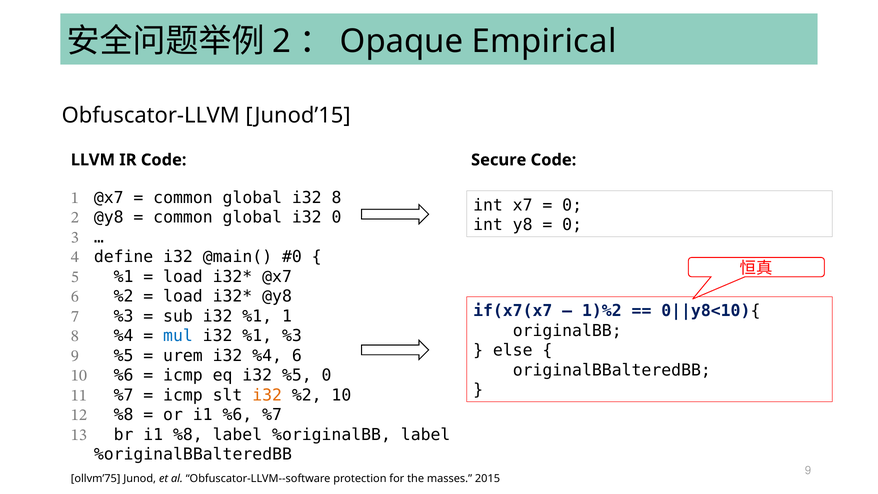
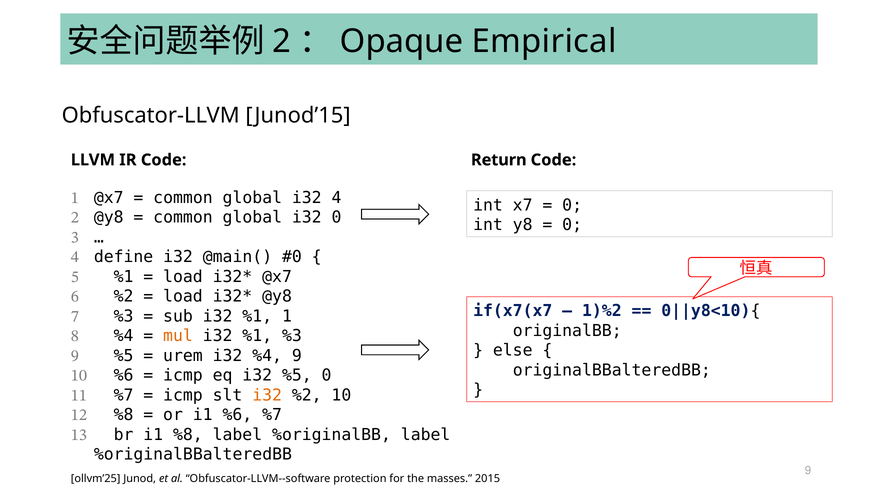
Secure: Secure -> Return
i32 8: 8 -> 4
mul colour: blue -> orange
%4 6: 6 -> 9
ollvm’75: ollvm’75 -> ollvm’25
